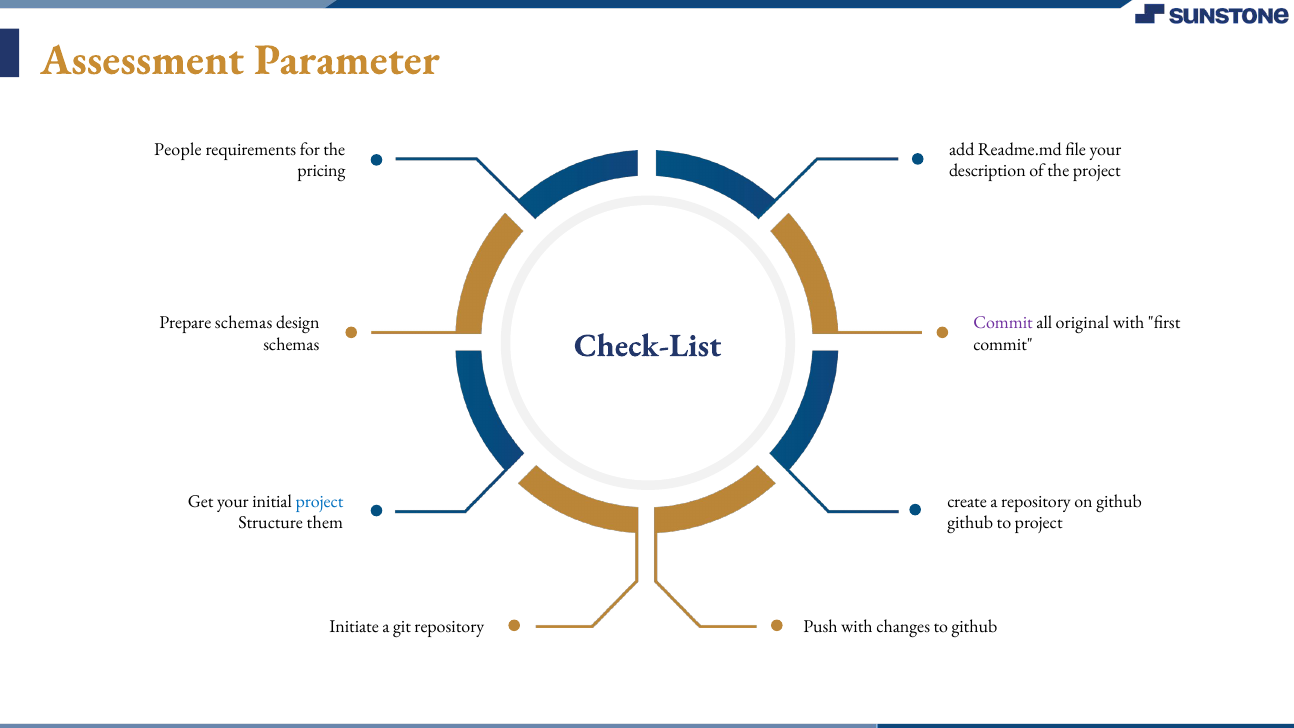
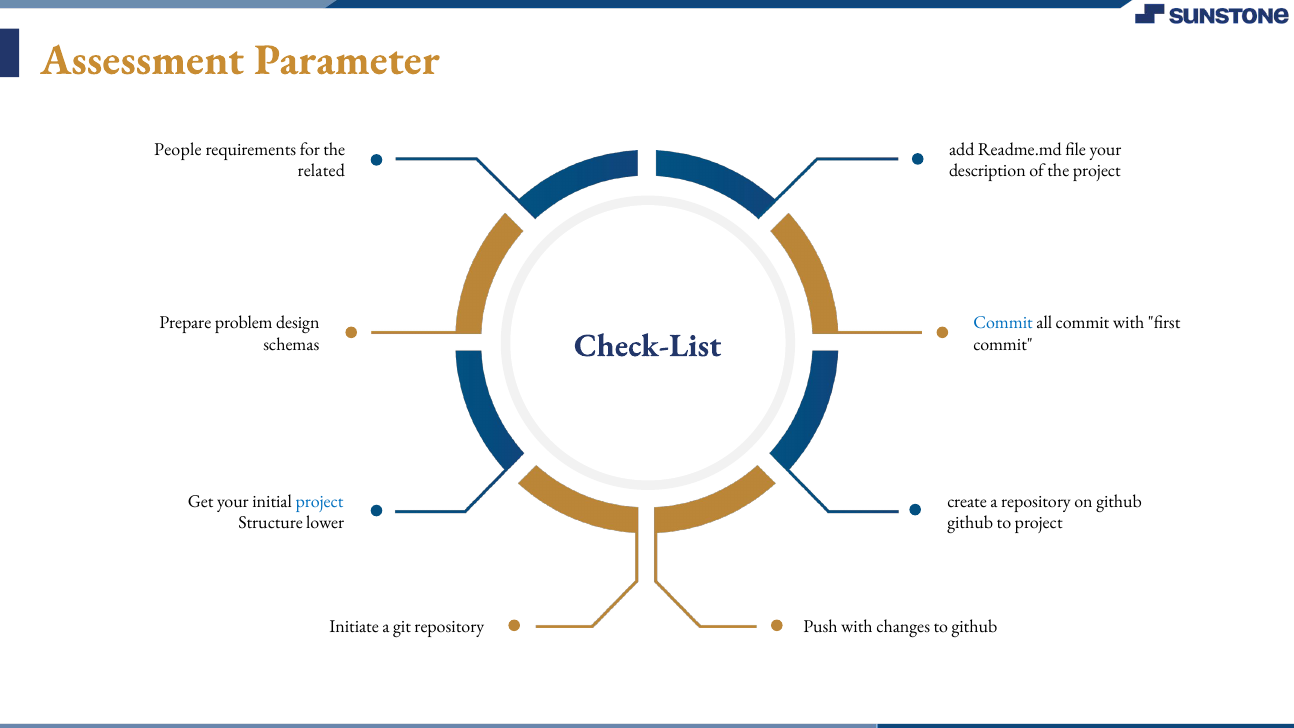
pricing: pricing -> related
Prepare schemas: schemas -> problem
Commit at (1003, 323) colour: purple -> blue
all original: original -> commit
them: them -> lower
